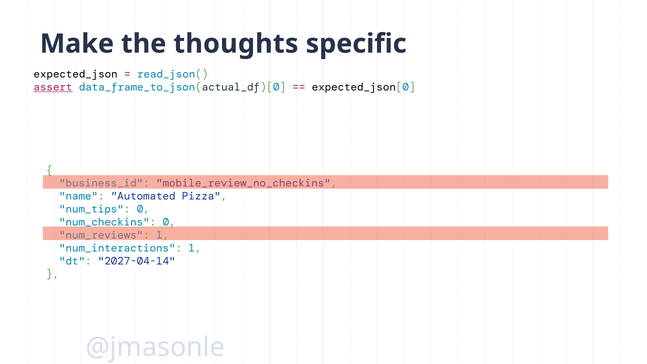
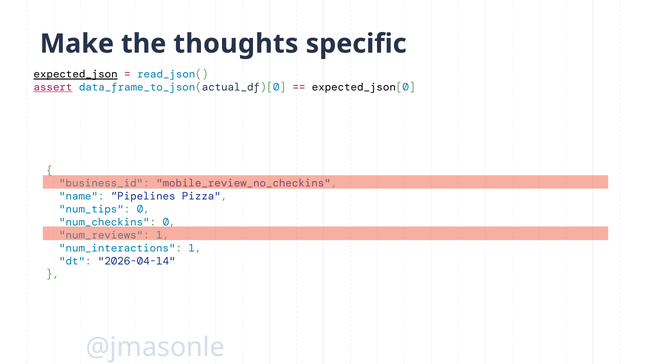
expected_json underline: none -> present
”Automated: ”Automated -> ”Pipelines
2027-04-14: 2027-04-14 -> 2026-04-14
